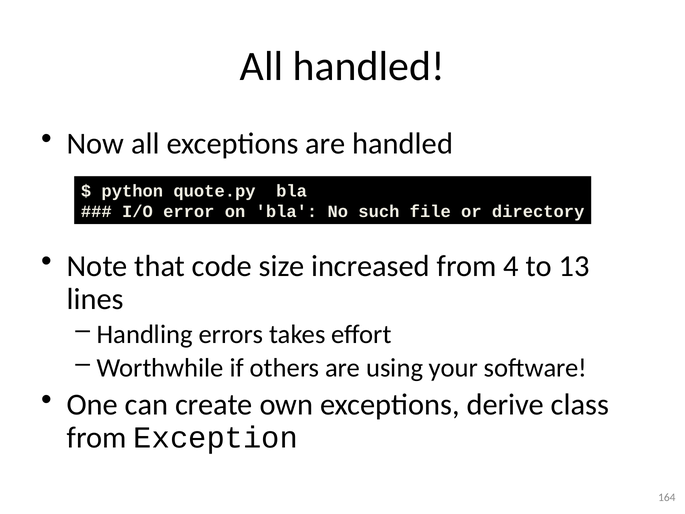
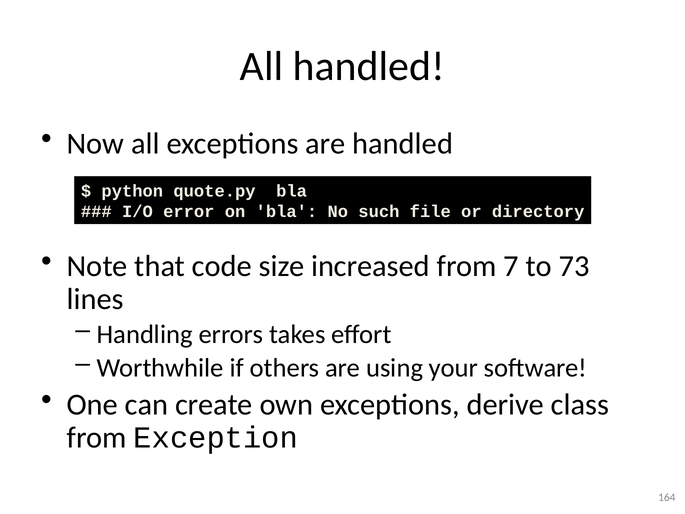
4: 4 -> 7
13: 13 -> 73
